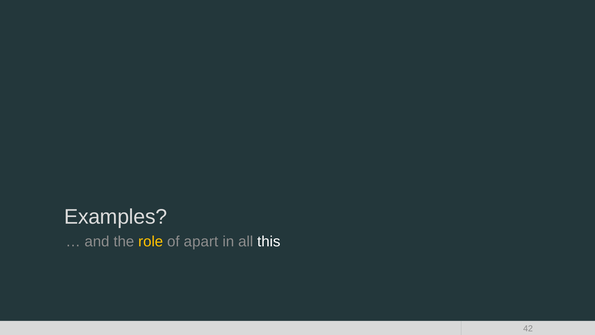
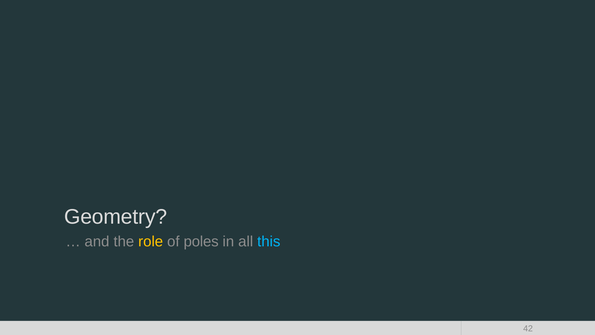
Examples: Examples -> Geometry
apart: apart -> poles
this colour: white -> light blue
